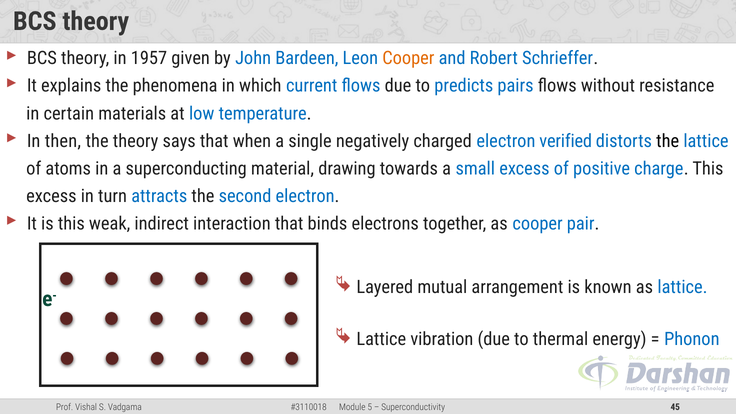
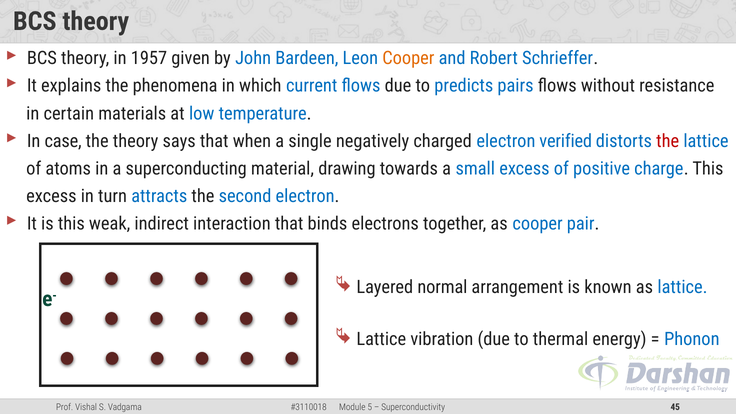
then: then -> case
the at (668, 141) colour: black -> red
mutual: mutual -> normal
